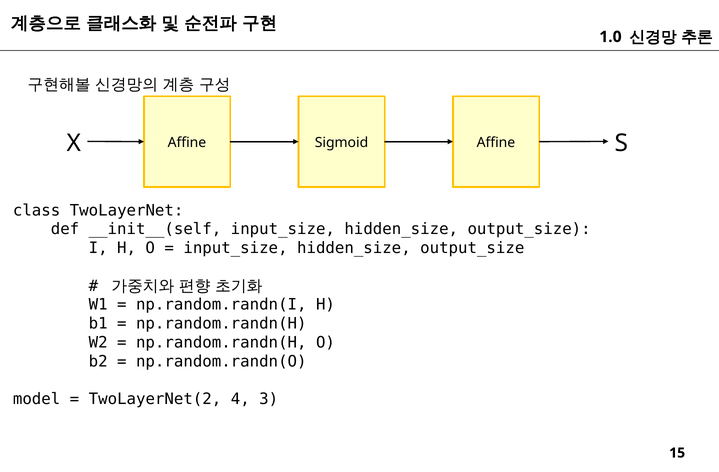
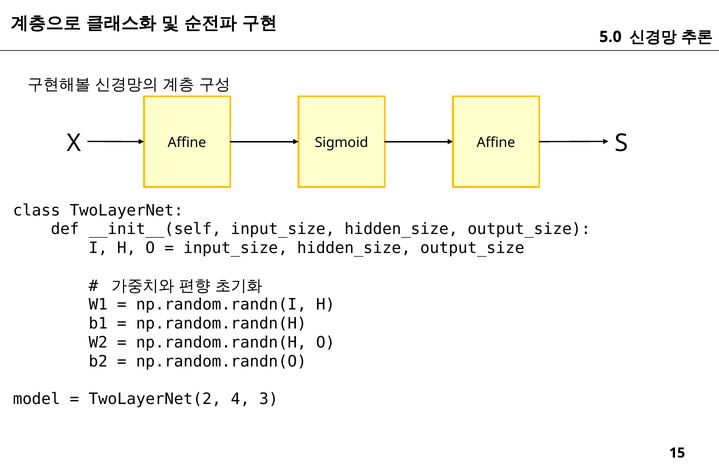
1.0: 1.0 -> 5.0
